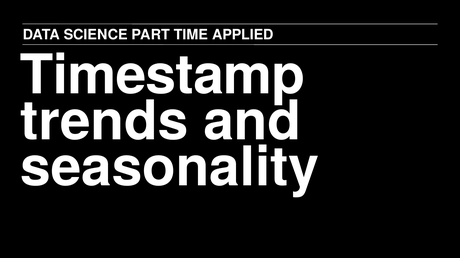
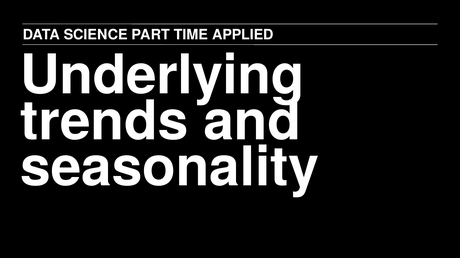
Timestamp: Timestamp -> Underlying
